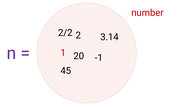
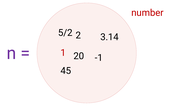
2/2: 2/2 -> 5/2
